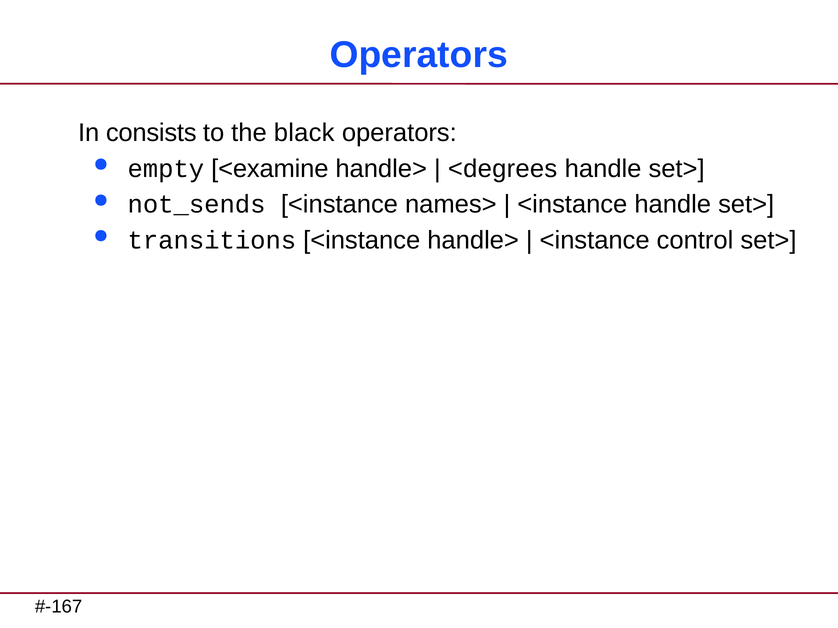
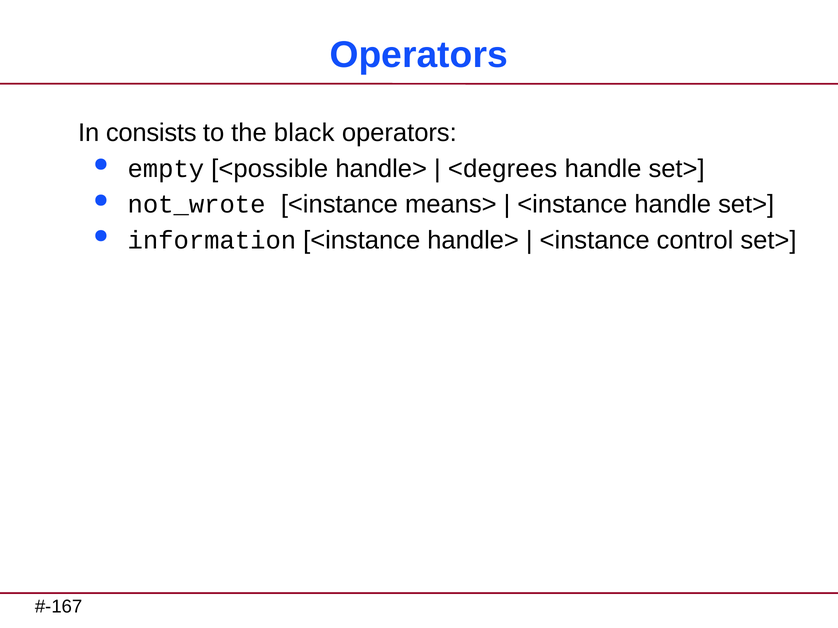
<examine: <examine -> <possible
not_sends: not_sends -> not_wrote
names>: names> -> means>
transitions: transitions -> information
